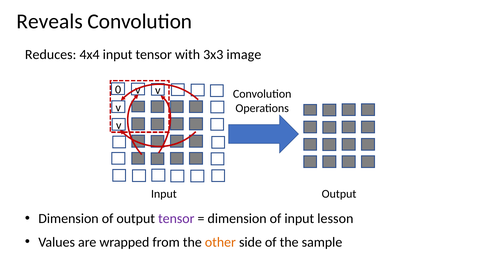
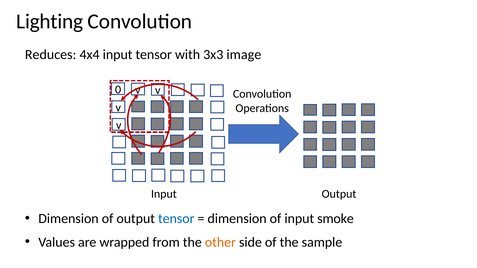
Reveals: Reveals -> Lighting
tensor at (176, 219) colour: purple -> blue
lesson: lesson -> smoke
